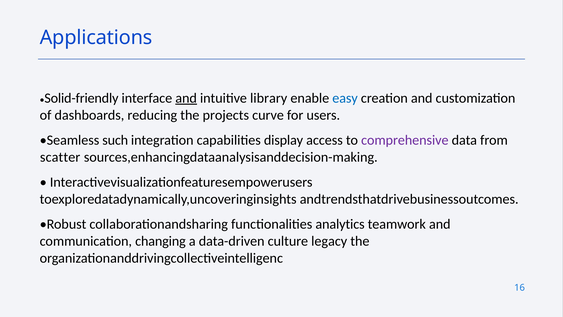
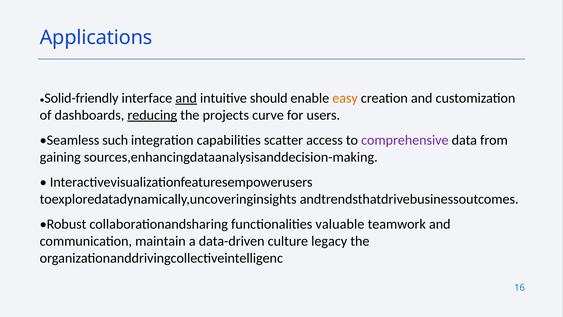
library: library -> should
easy colour: blue -> orange
reducing underline: none -> present
display: display -> scatter
scatter: scatter -> gaining
analytics: analytics -> valuable
changing: changing -> maintain
